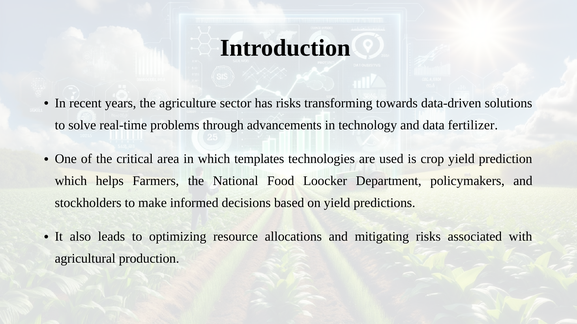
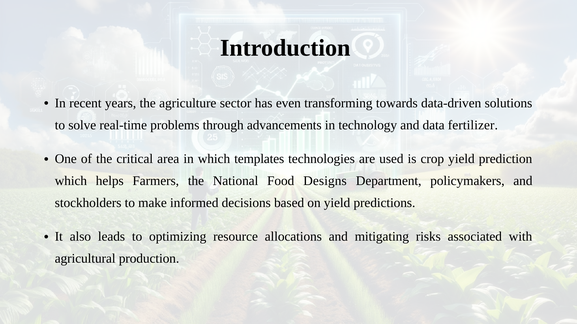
has risks: risks -> even
Loocker: Loocker -> Designs
